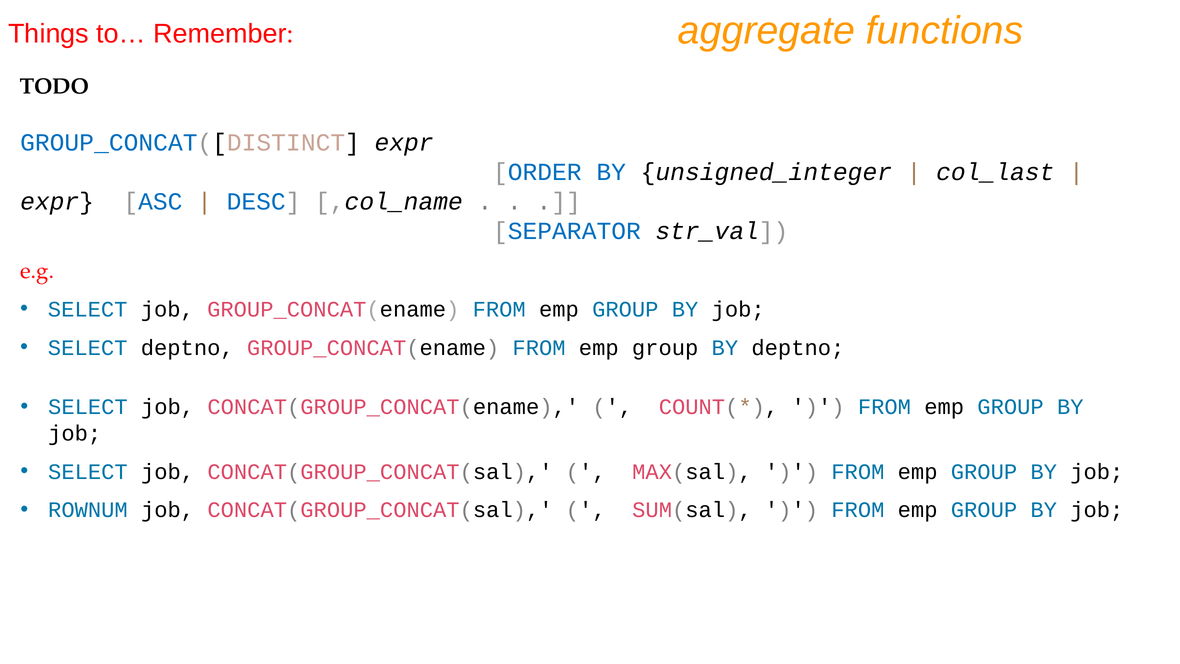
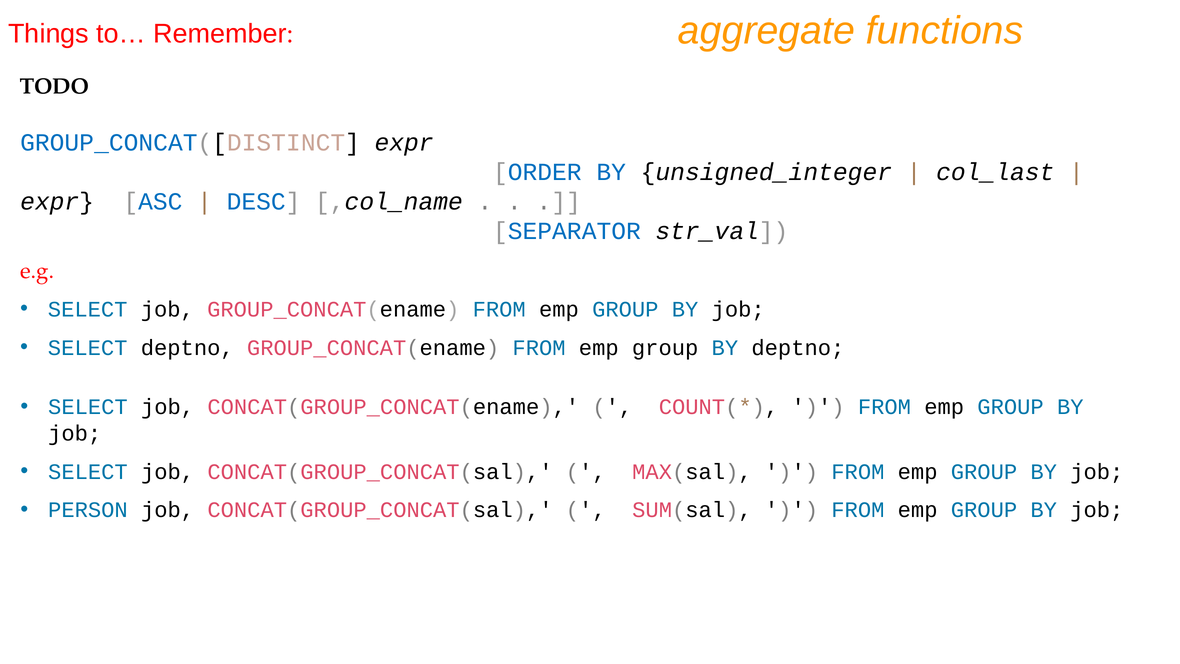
ROWNUM: ROWNUM -> PERSON
